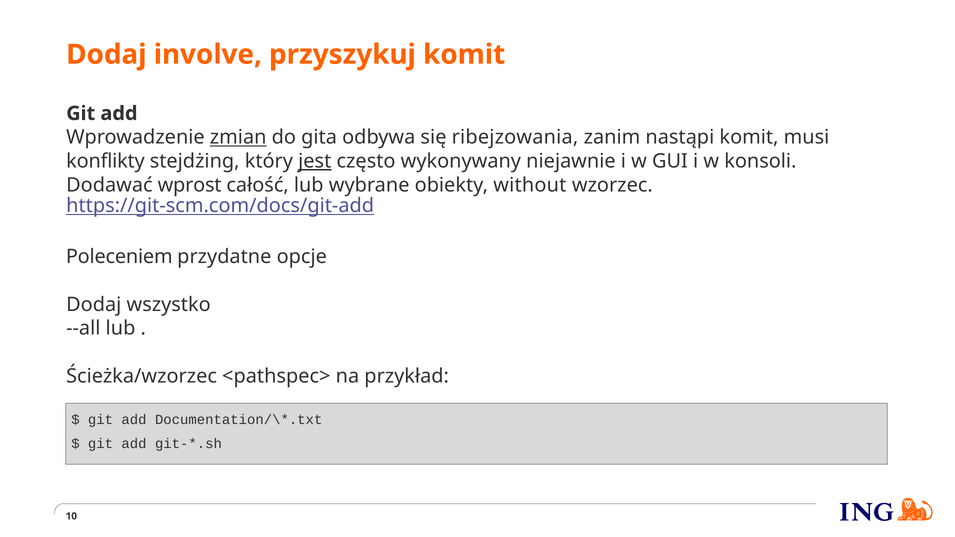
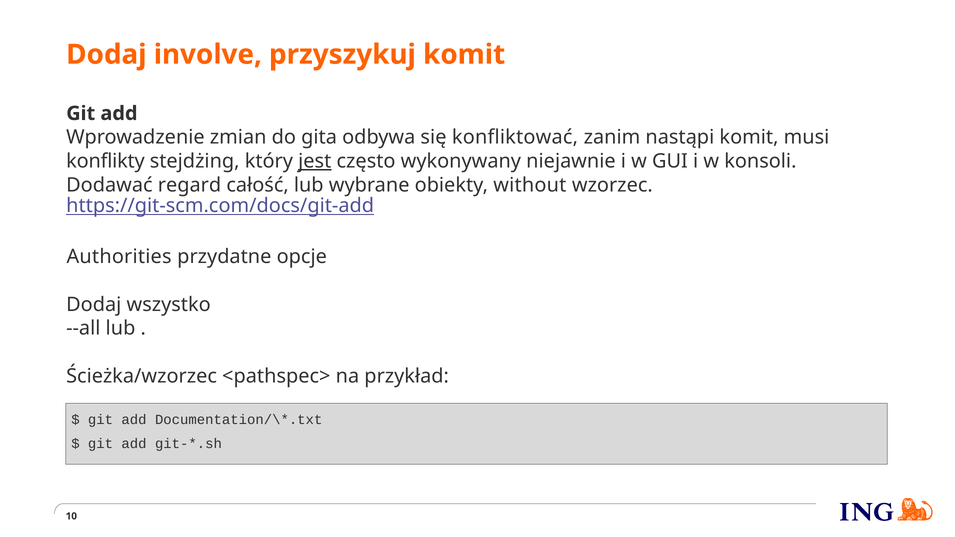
zmian underline: present -> none
ribejzowania: ribejzowania -> konfliktować
wprost: wprost -> regard
Poleceniem: Poleceniem -> Authorities
